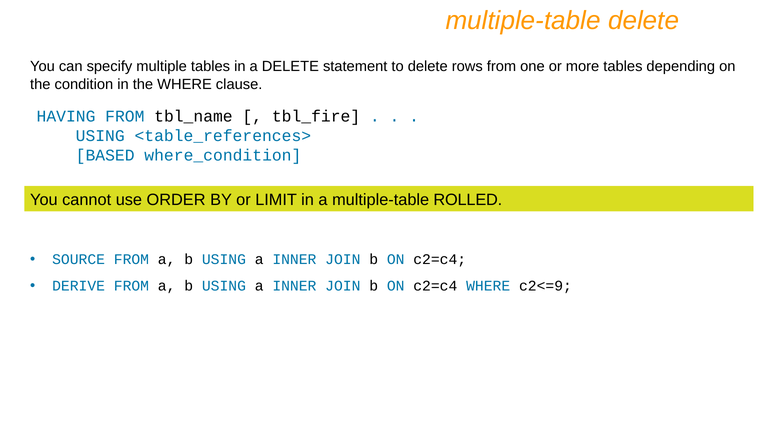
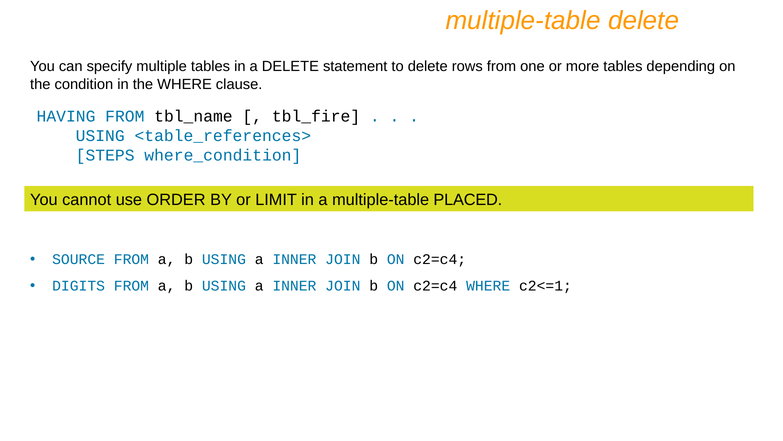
BASED: BASED -> STEPS
ROLLED: ROLLED -> PLACED
DERIVE: DERIVE -> DIGITS
c2<=9: c2<=9 -> c2<=1
